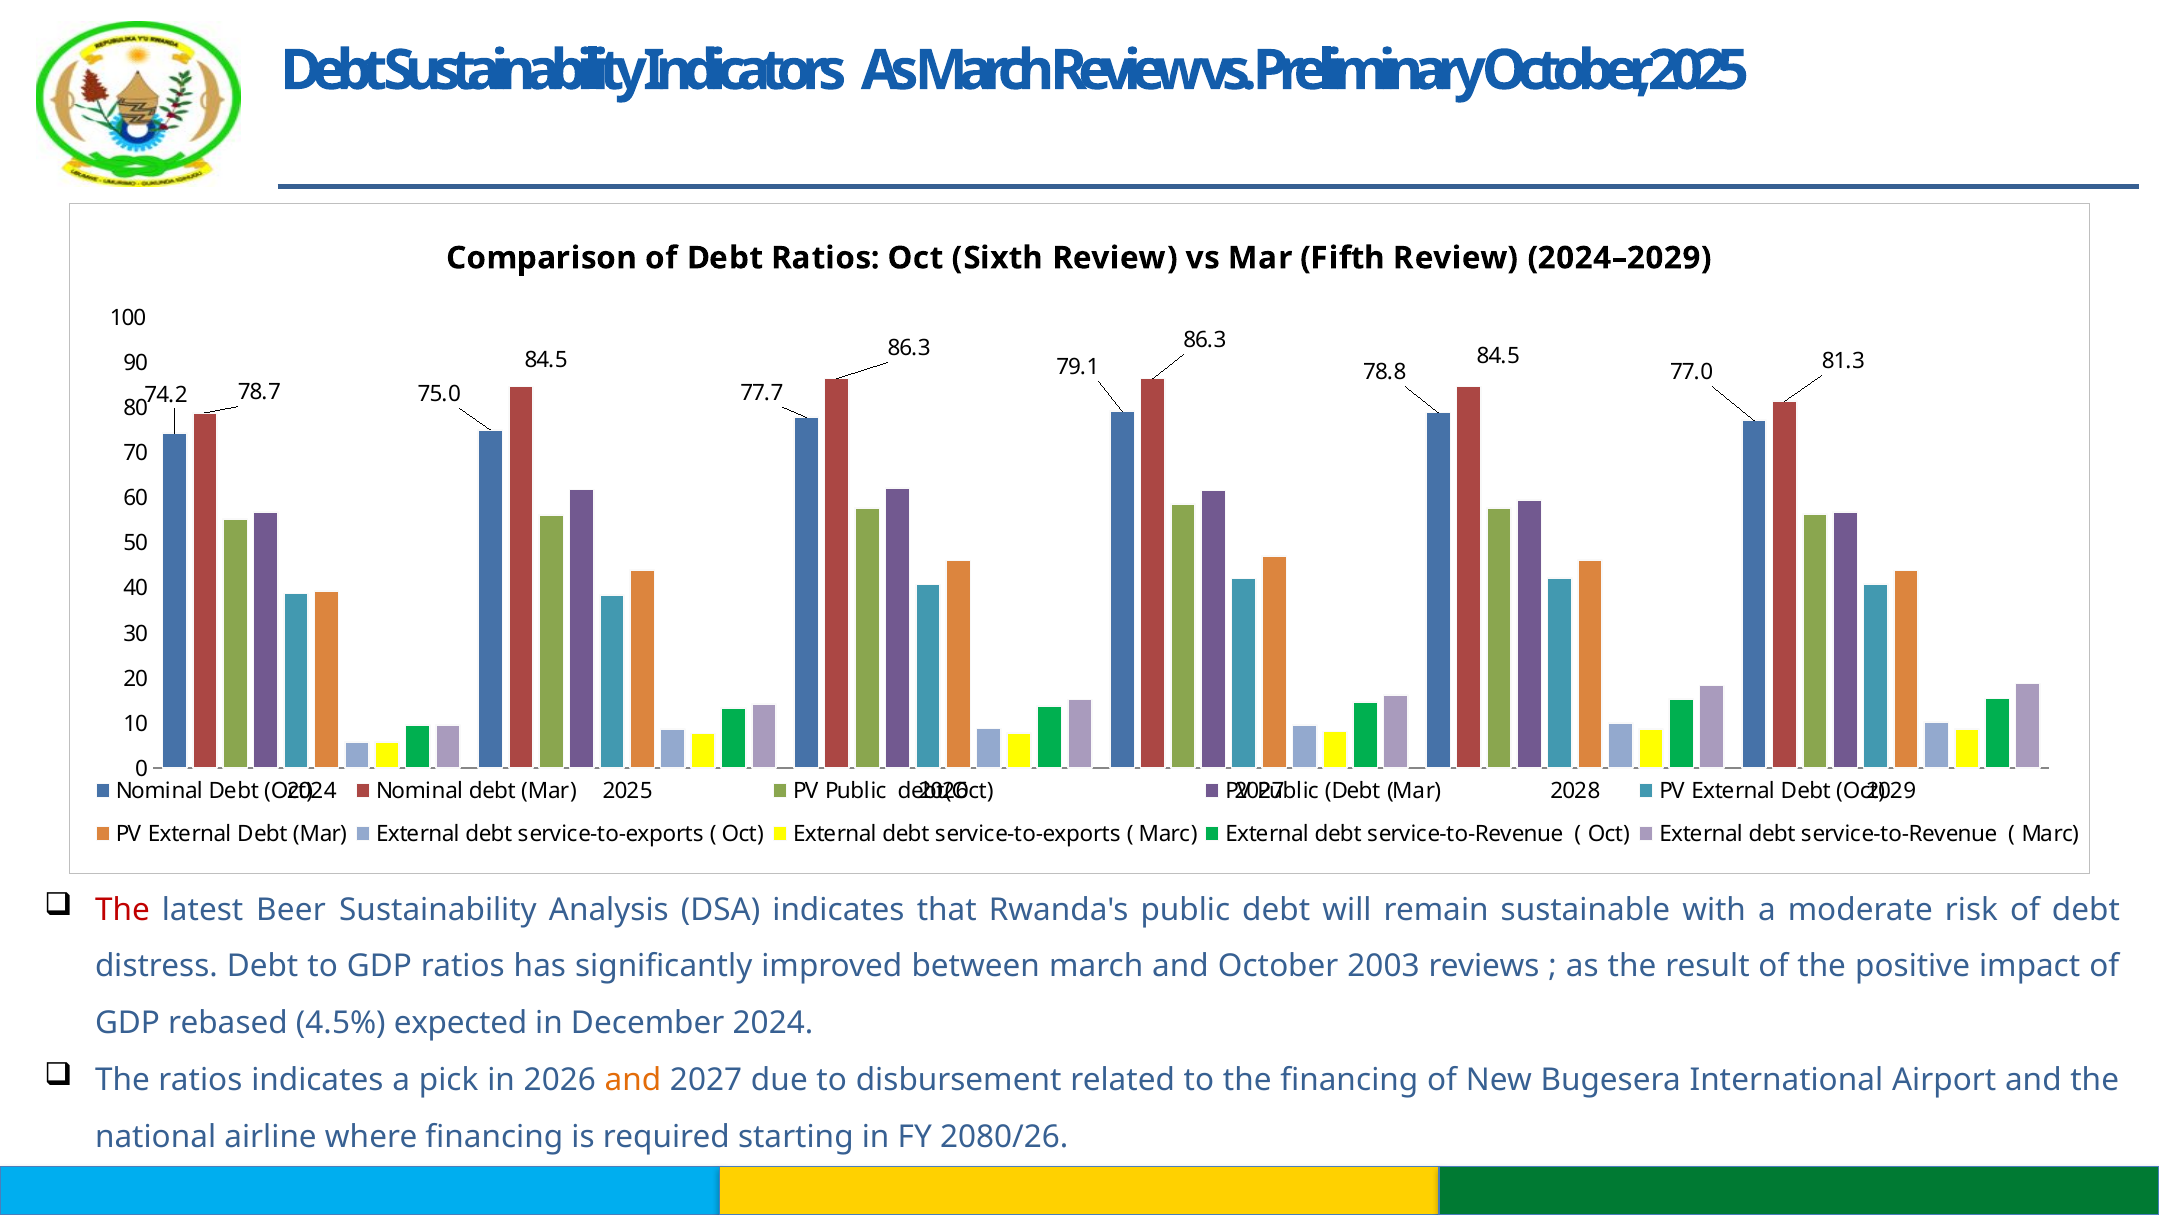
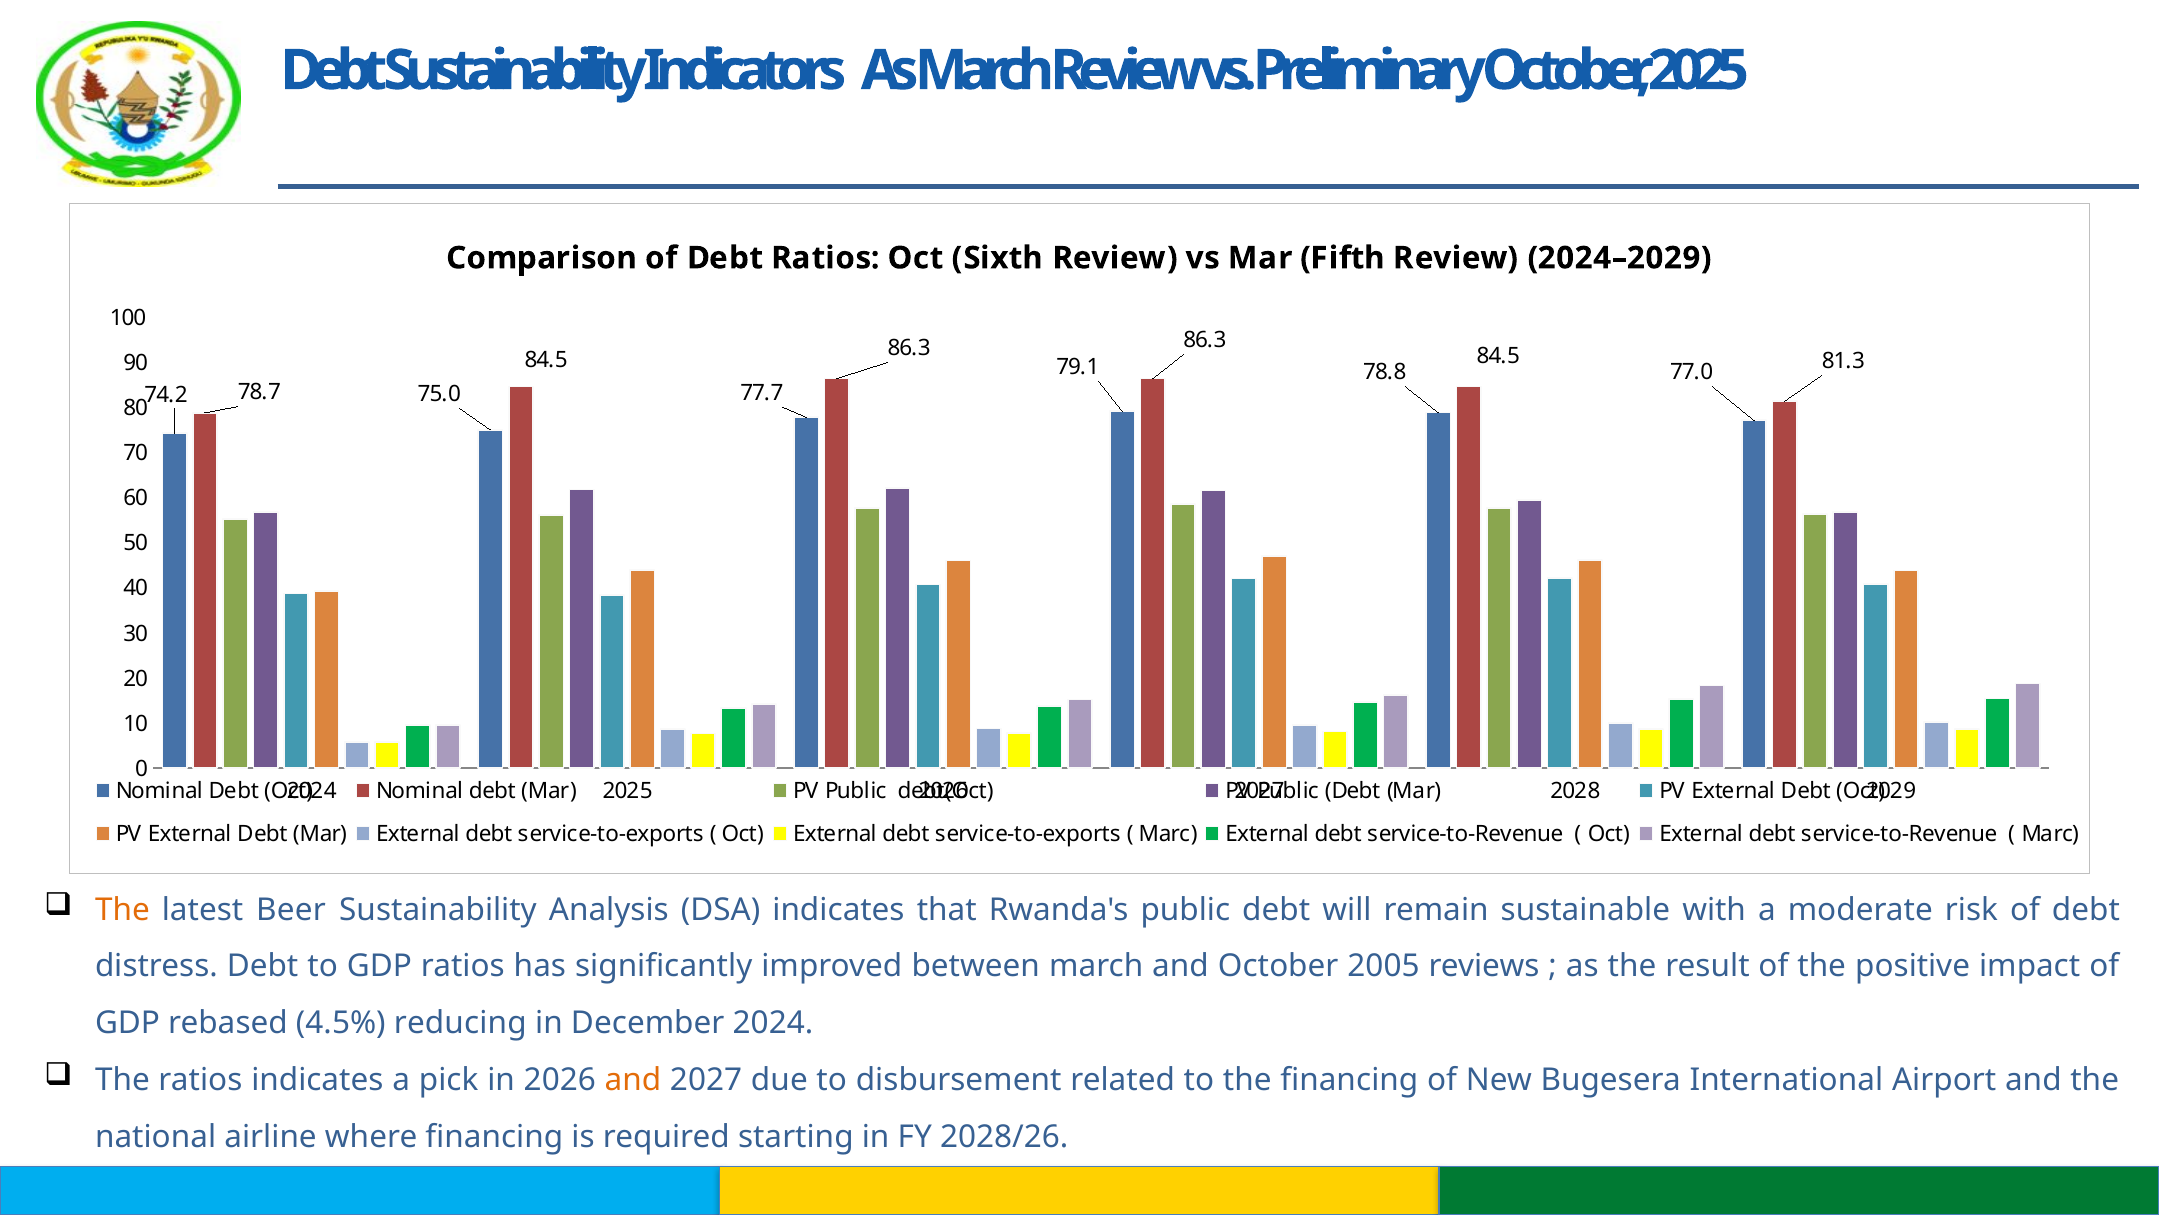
The at (122, 909) colour: red -> orange
2003: 2003 -> 2005
expected: expected -> reducing
2080/26: 2080/26 -> 2028/26
